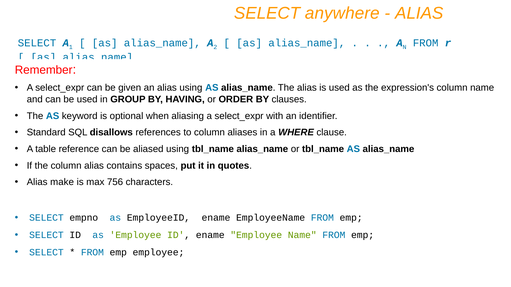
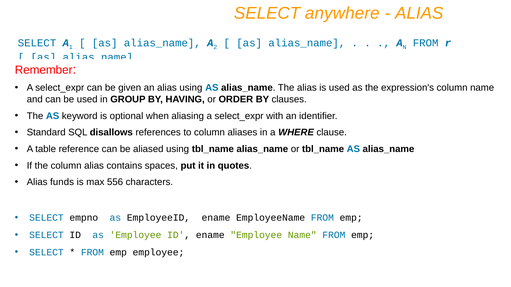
make: make -> funds
756: 756 -> 556
